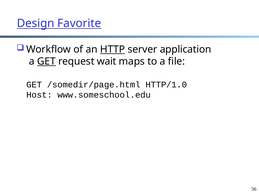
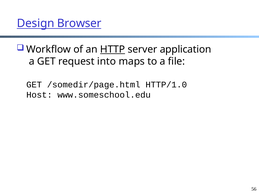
Favorite: Favorite -> Browser
GET at (46, 61) underline: present -> none
wait: wait -> into
